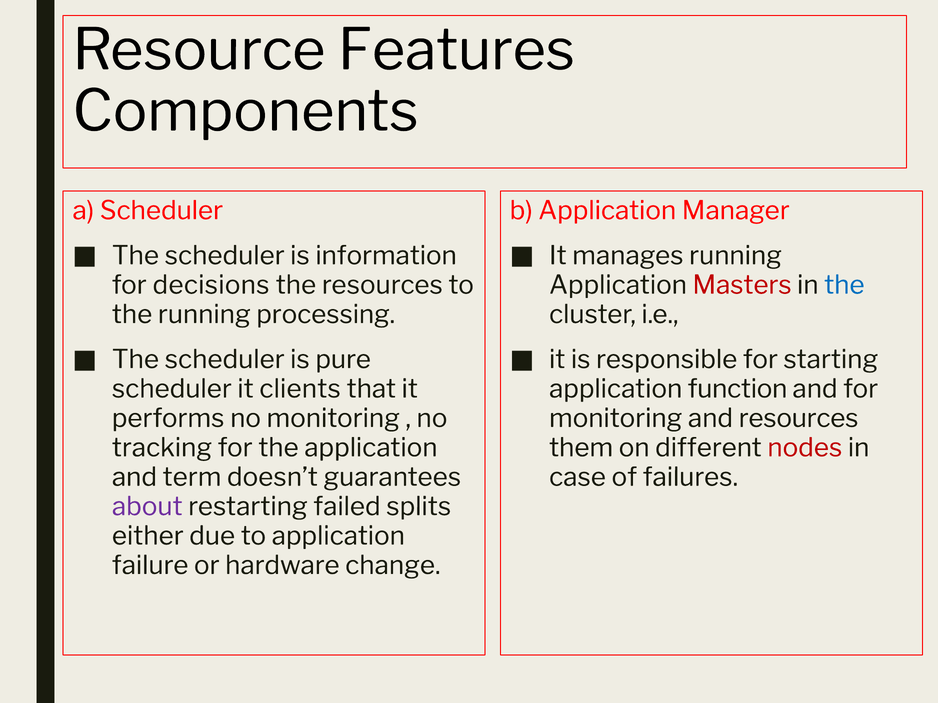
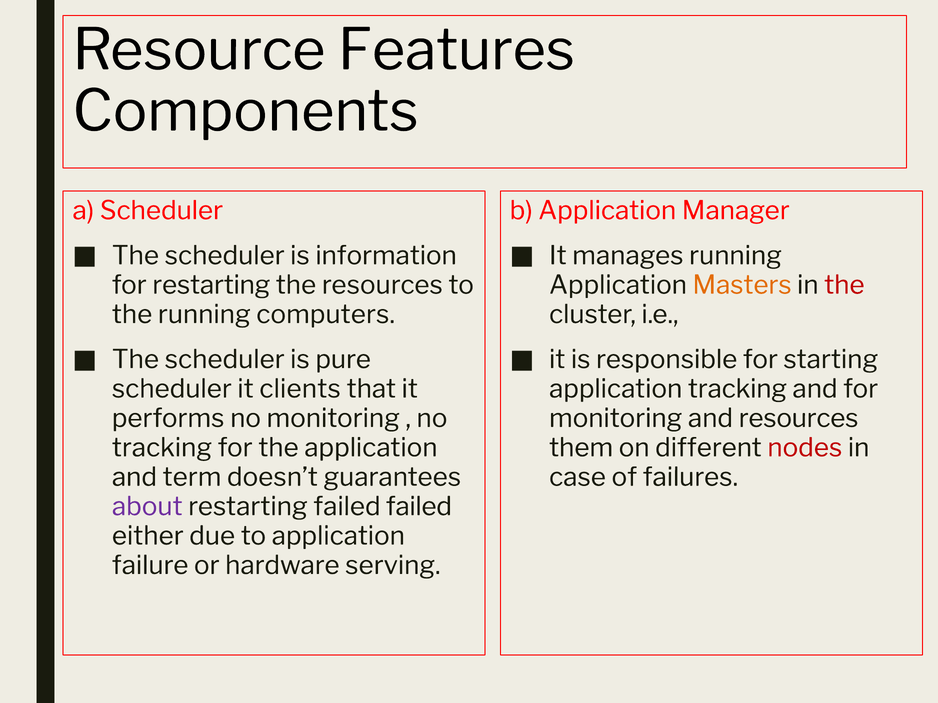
for decisions: decisions -> restarting
Masters colour: red -> orange
the at (844, 285) colour: blue -> red
processing: processing -> computers
application function: function -> tracking
failed splits: splits -> failed
change: change -> serving
